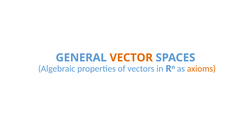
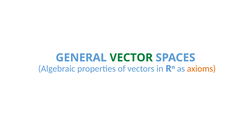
VECTOR colour: orange -> green
